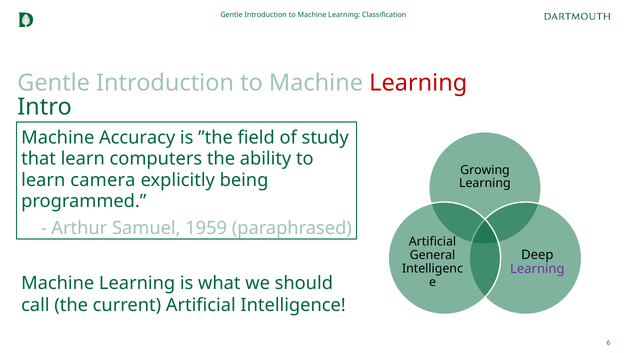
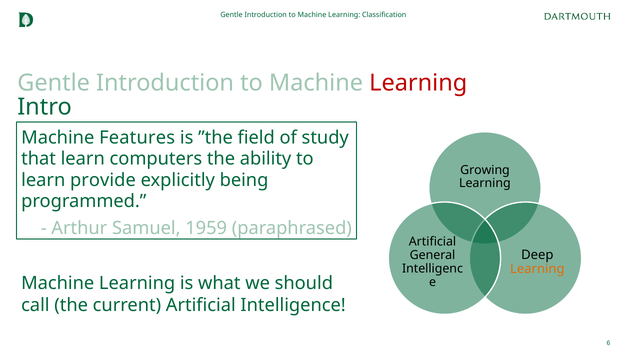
Accuracy: Accuracy -> Features
camera: camera -> provide
Learning at (537, 269) colour: purple -> orange
